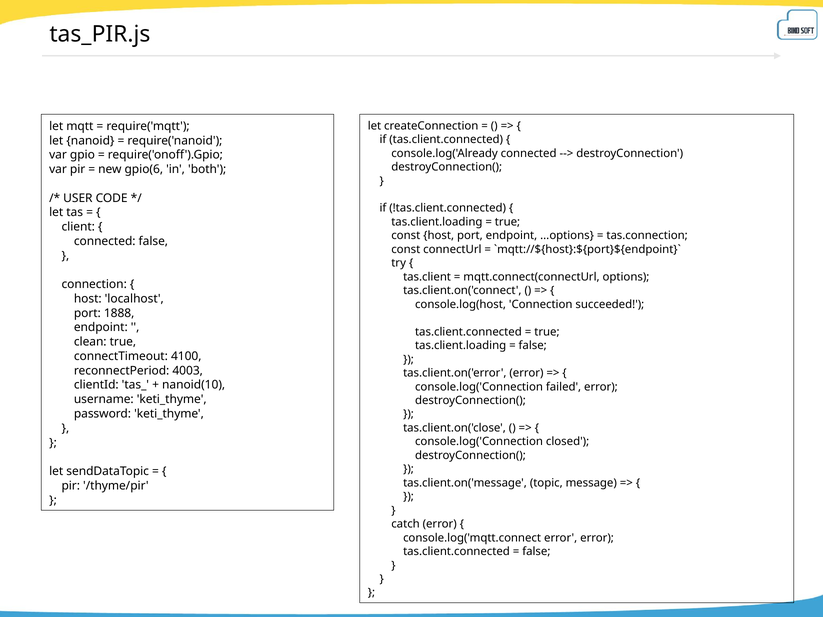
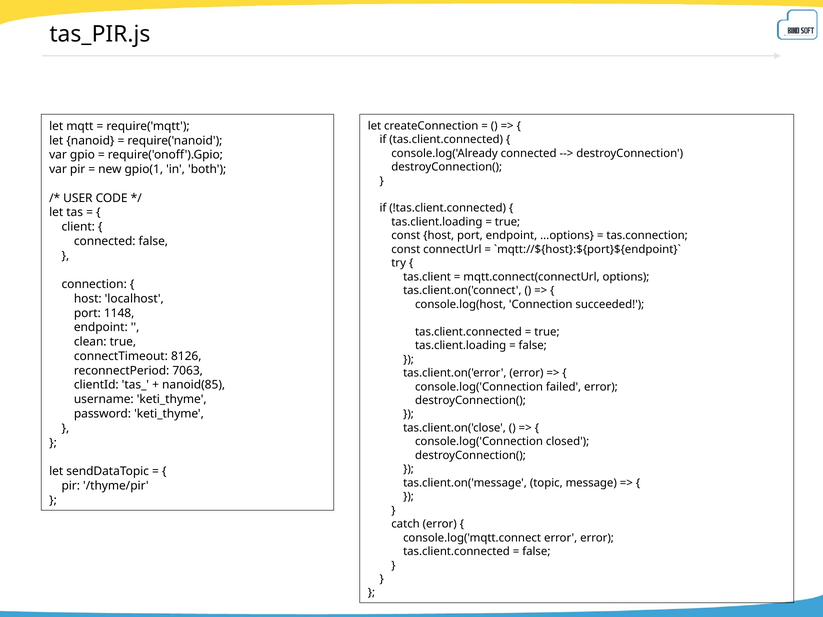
gpio(6: gpio(6 -> gpio(1
1888: 1888 -> 1148
4100: 4100 -> 8126
4003: 4003 -> 7063
nanoid(10: nanoid(10 -> nanoid(85
